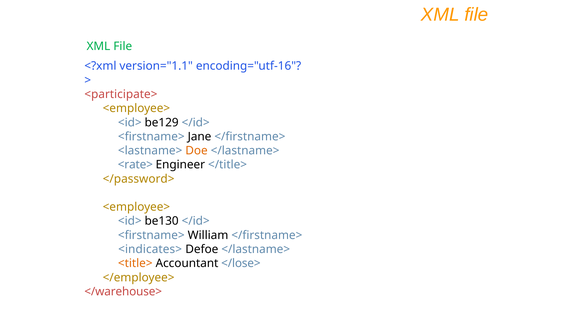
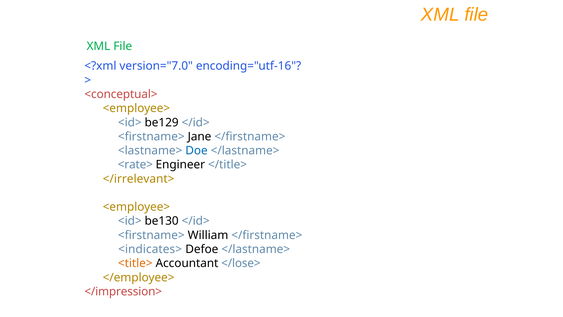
version="1.1: version="1.1 -> version="7.0
<participate>: <participate> -> <conceptual>
Doe colour: orange -> blue
</password>: </password> -> </irrelevant>
</warehouse>: </warehouse> -> </impression>
